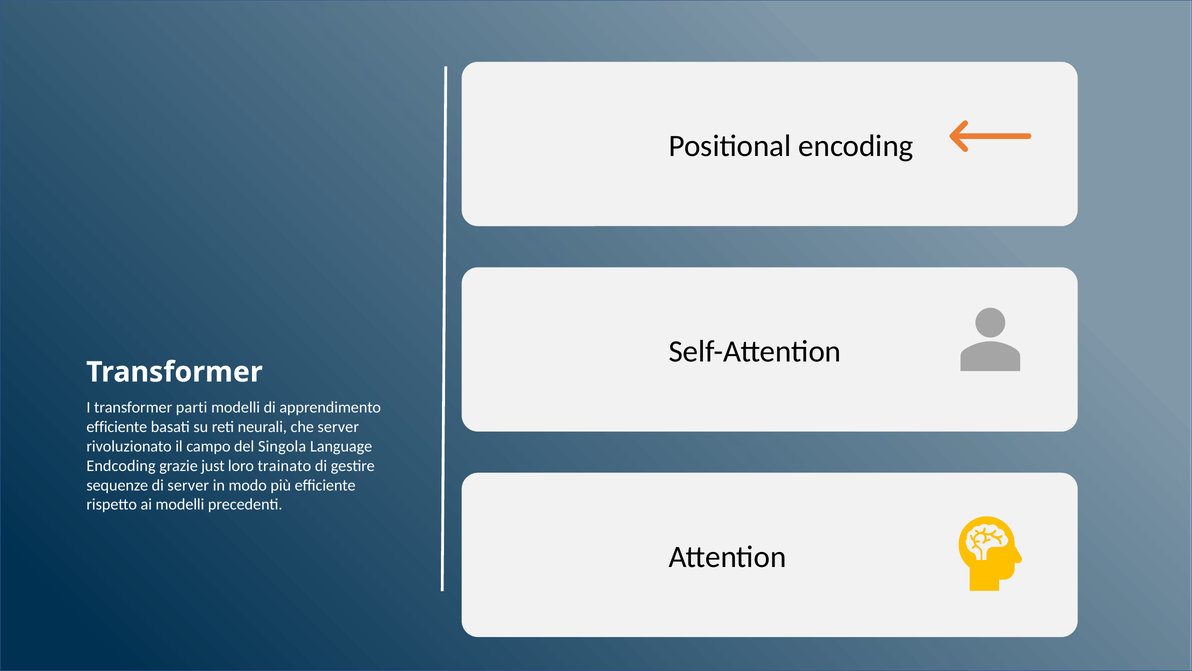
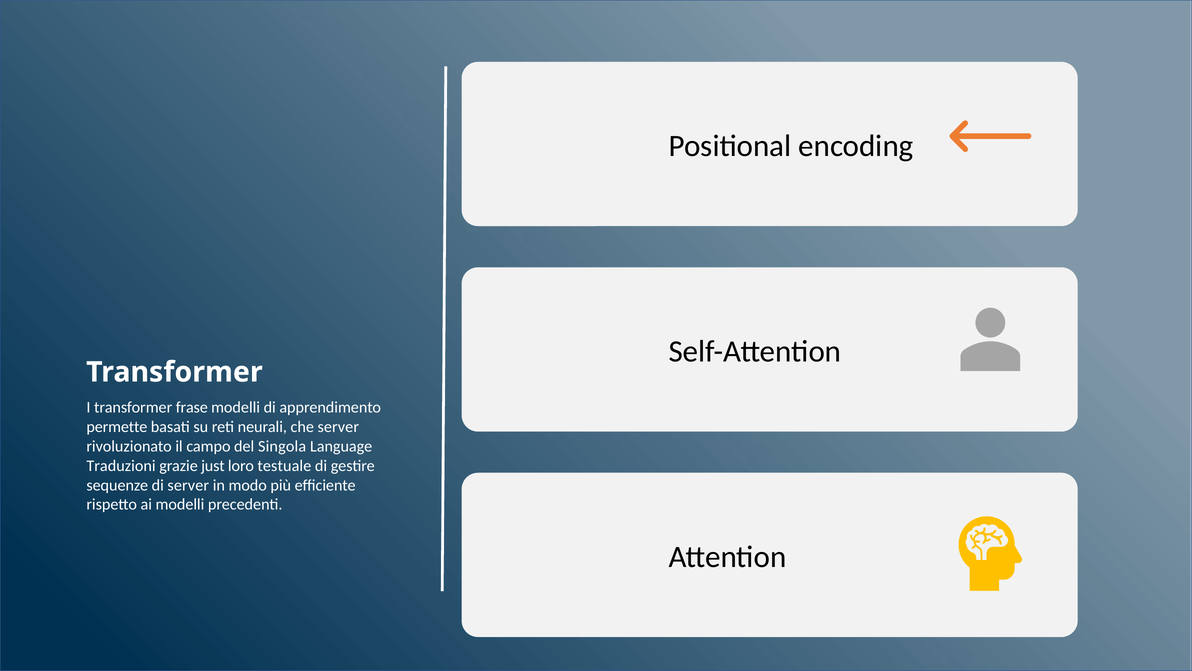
parti: parti -> frase
efficiente at (117, 427): efficiente -> permette
Endcoding: Endcoding -> Traduzioni
trainato: trainato -> testuale
